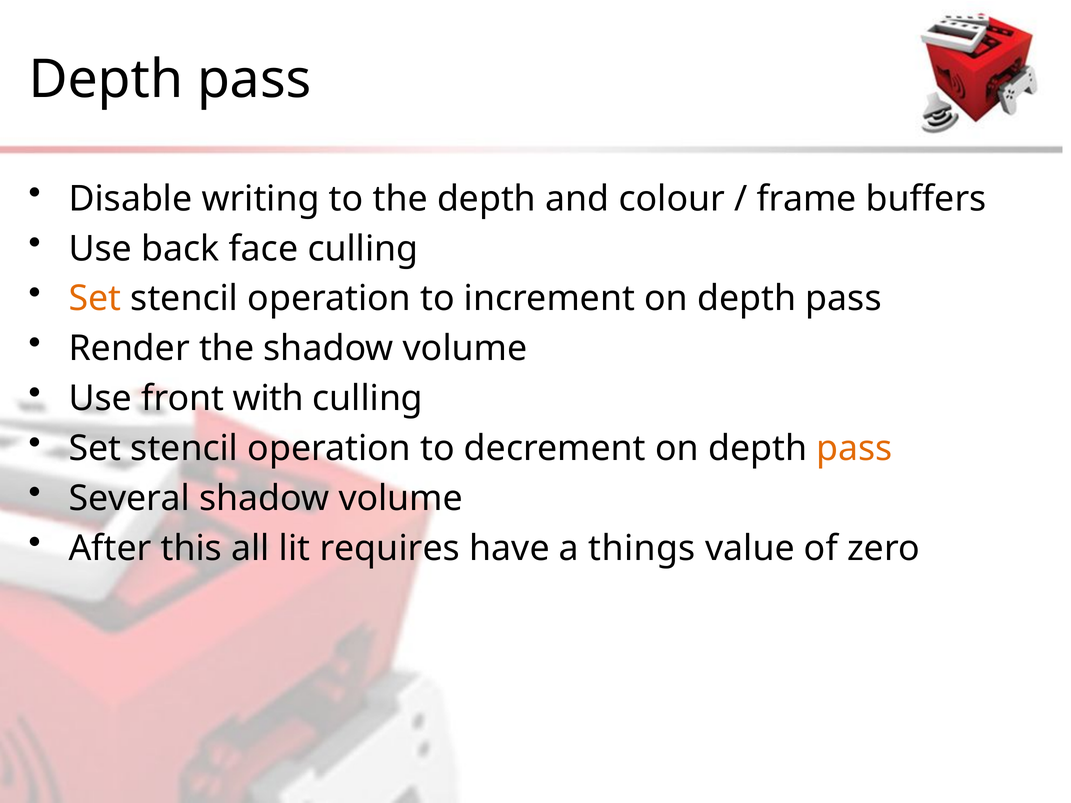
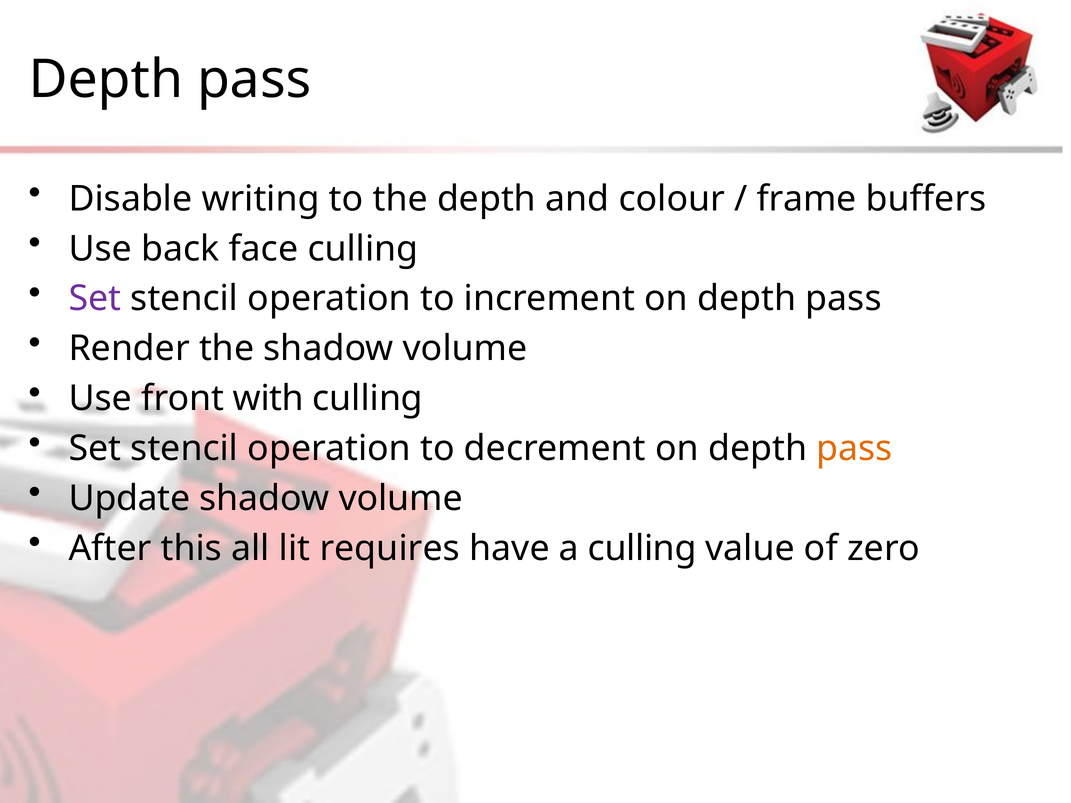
Set at (95, 299) colour: orange -> purple
Several: Several -> Update
a things: things -> culling
